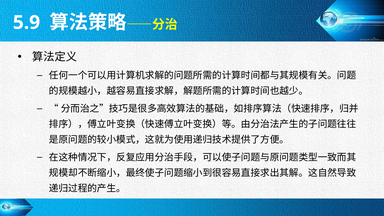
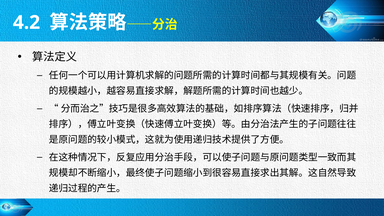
5.9: 5.9 -> 4.2
